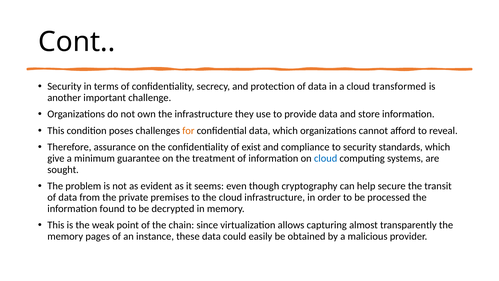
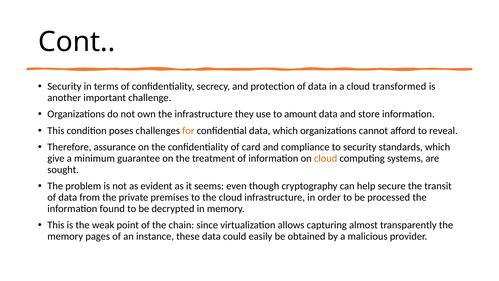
provide: provide -> amount
exist: exist -> card
cloud at (326, 158) colour: blue -> orange
